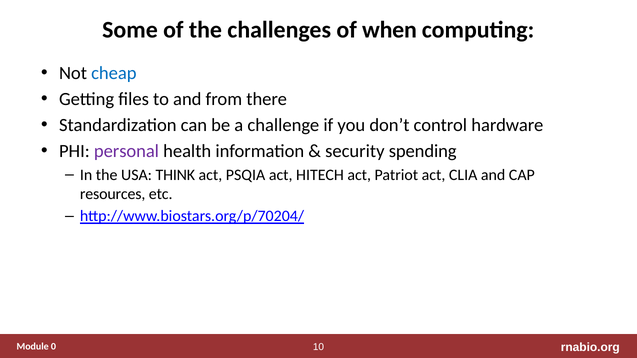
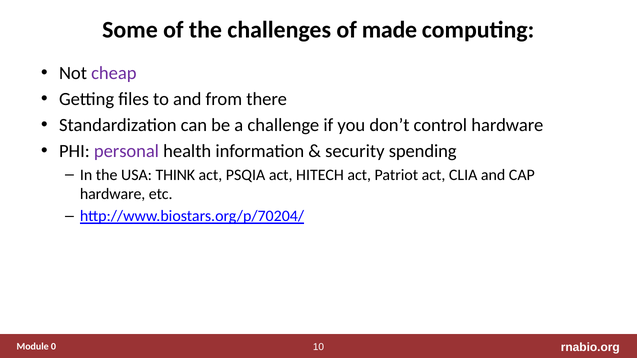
when: when -> made
cheap colour: blue -> purple
resources at (113, 194): resources -> hardware
